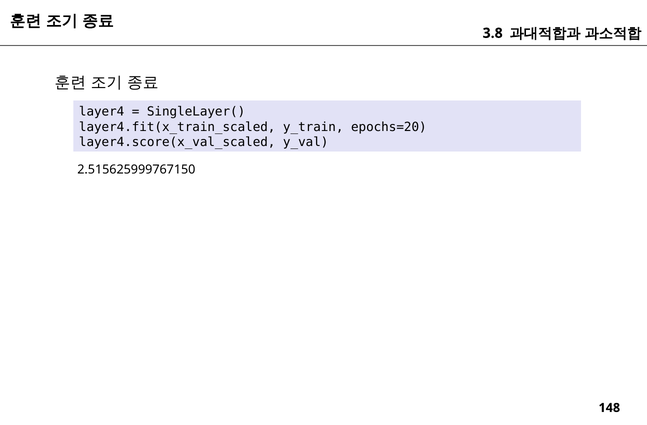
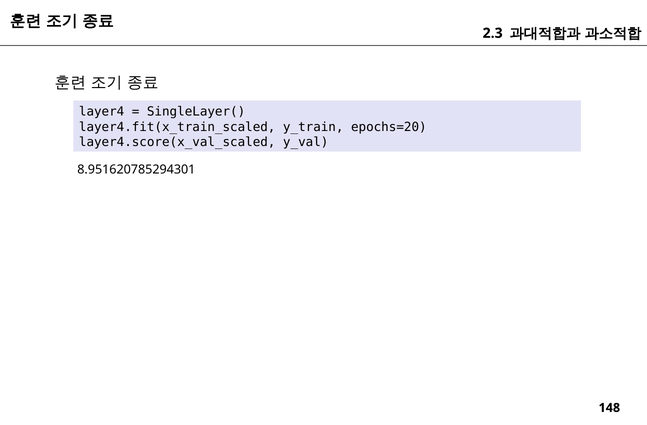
3.8: 3.8 -> 2.3
2.515625999767150: 2.515625999767150 -> 8.951620785294301
